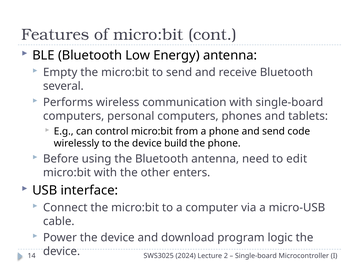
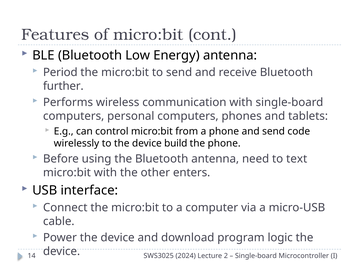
Empty: Empty -> Period
several: several -> further
edit: edit -> text
